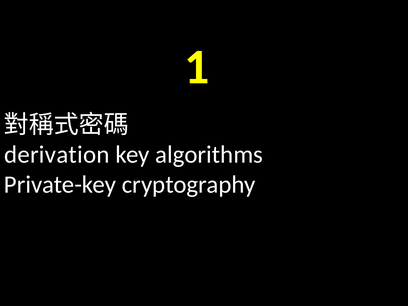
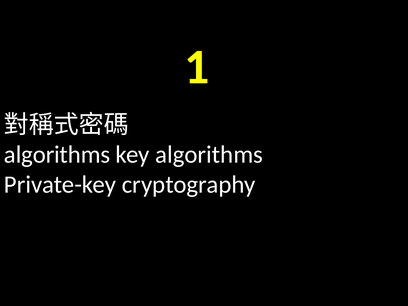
derivation at (57, 155): derivation -> algorithms
